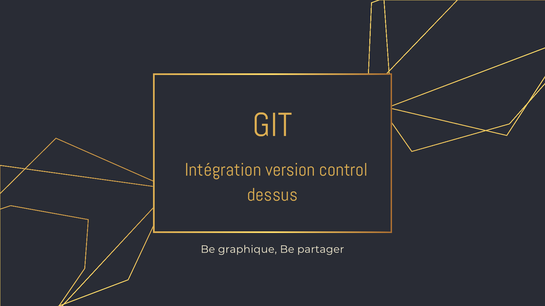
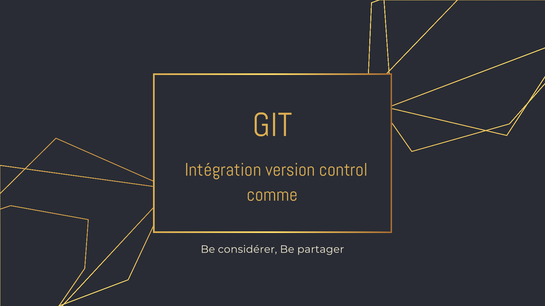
dessus: dessus -> comme
graphique: graphique -> considérer
